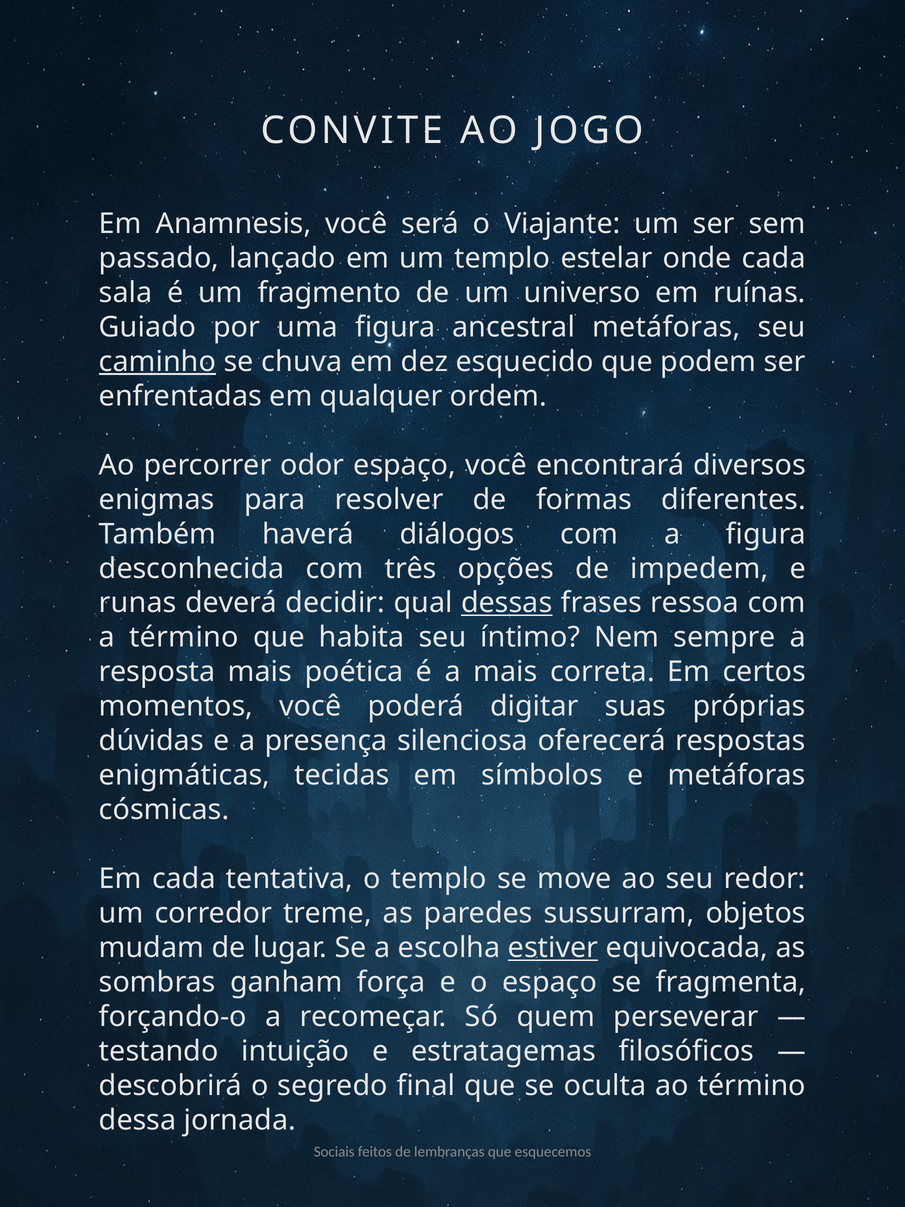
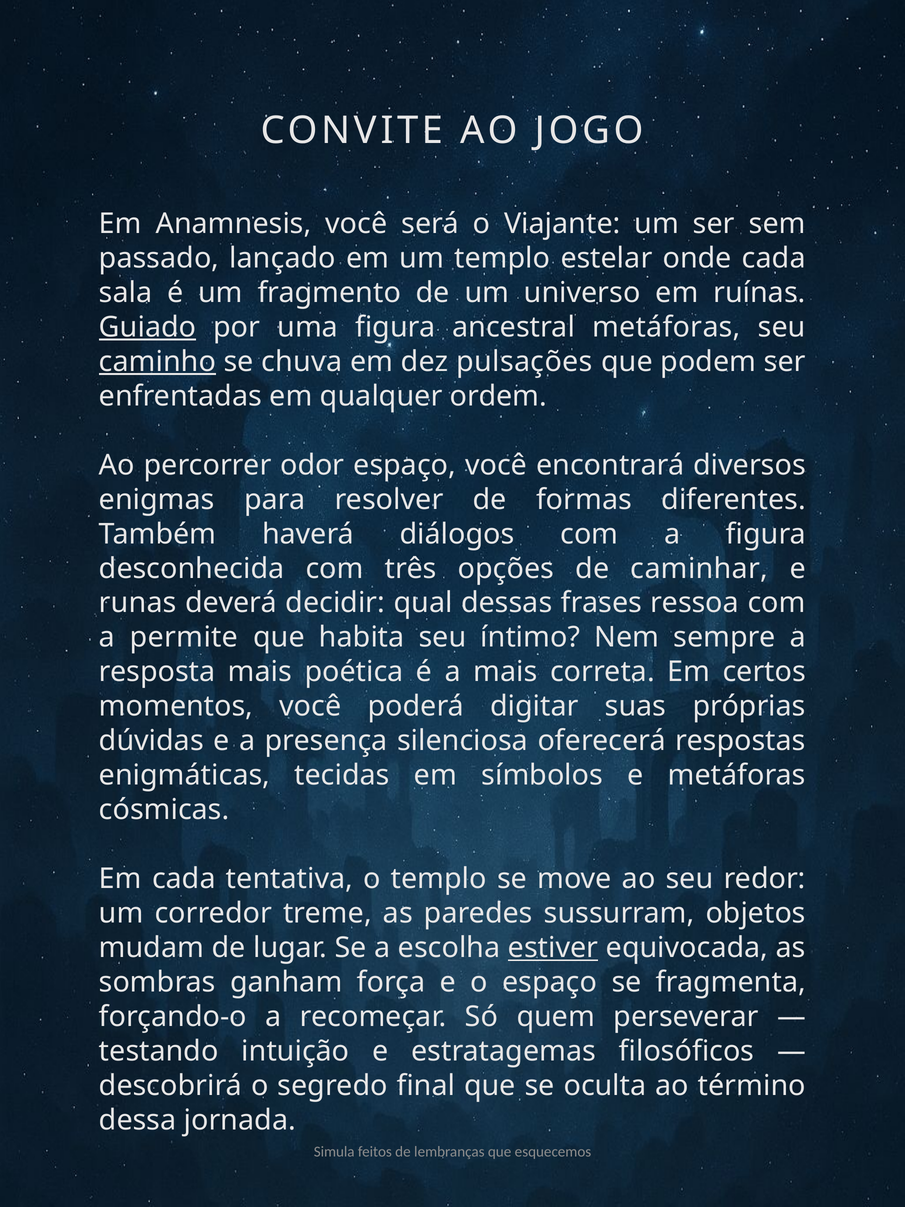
Guiado underline: none -> present
esquecido: esquecido -> pulsações
impedem: impedem -> caminhar
dessas underline: present -> none
a término: término -> permite
Sociais: Sociais -> Simula
